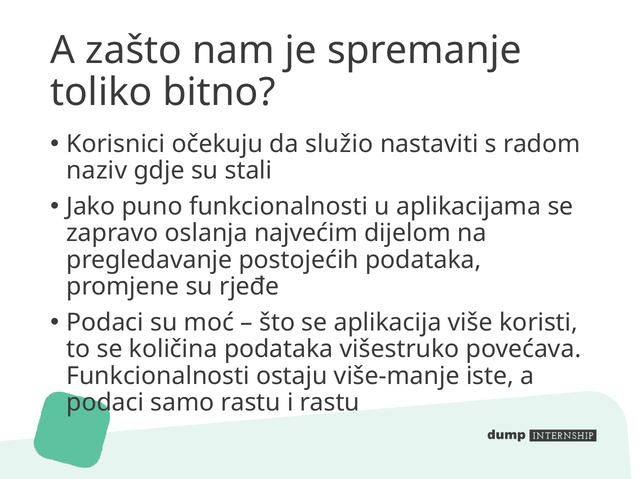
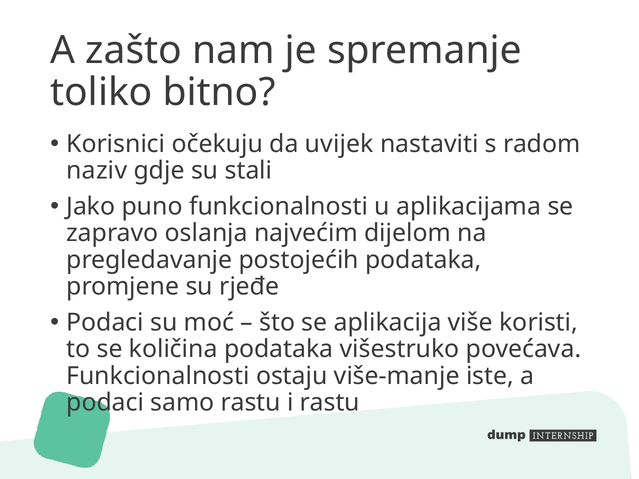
služio: služio -> uvijek
